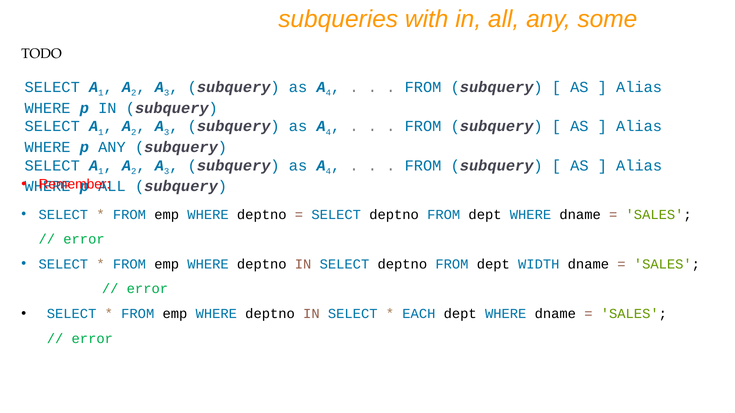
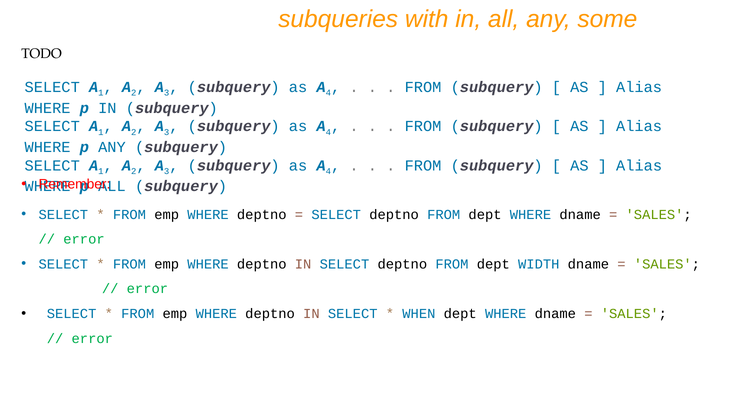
EACH: EACH -> WHEN
